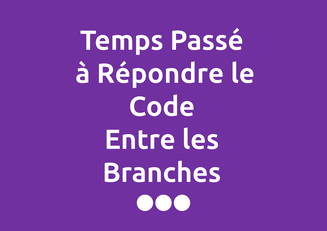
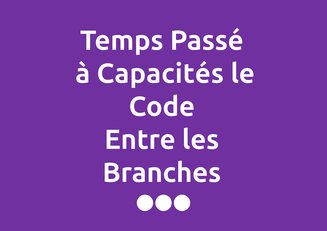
Répondre: Répondre -> Capacités
